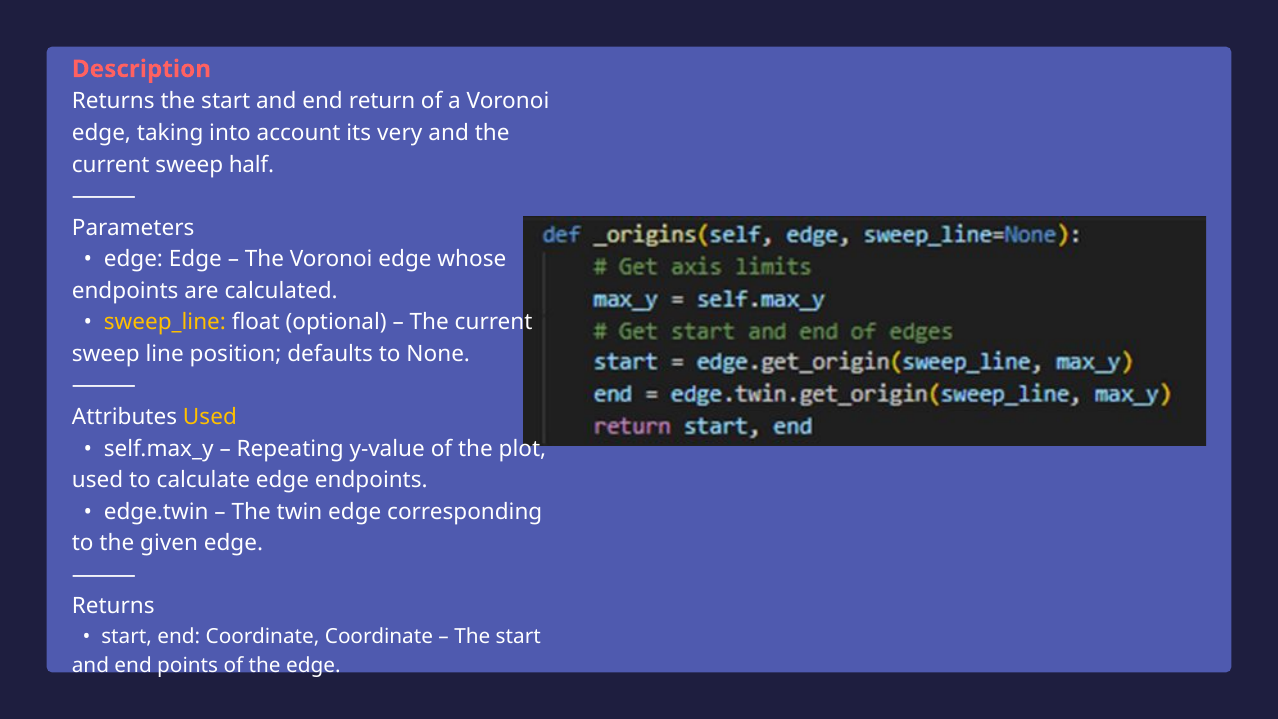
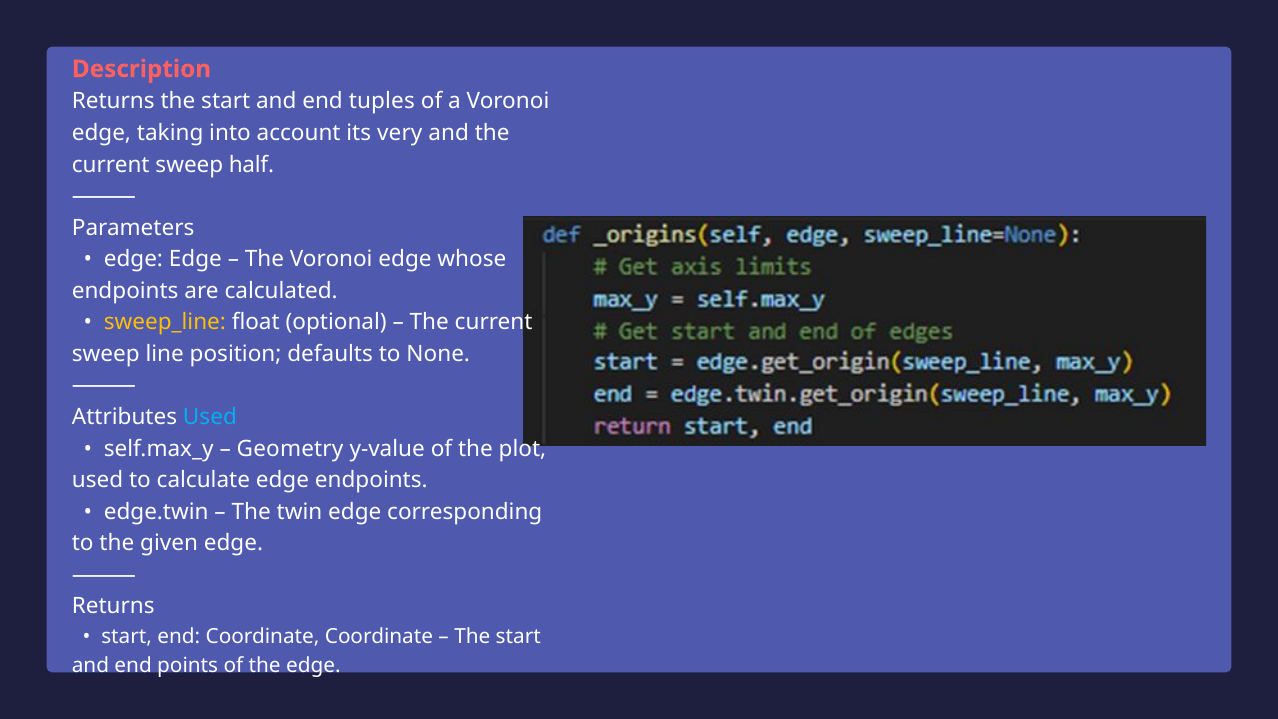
return: return -> tuples
Used at (210, 417) colour: yellow -> light blue
Repeating: Repeating -> Geometry
